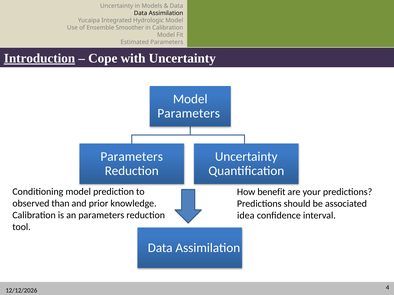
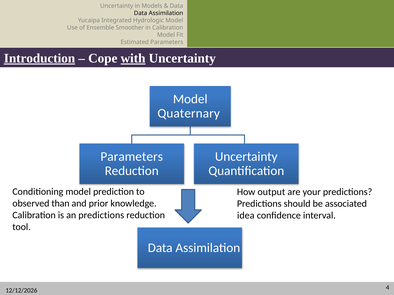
with underline: none -> present
Parameters at (189, 113): Parameters -> Quaternary
benefit: benefit -> output
an parameters: parameters -> predictions
